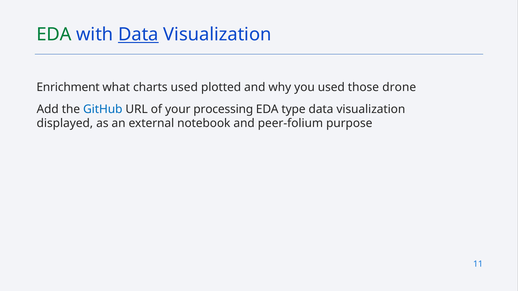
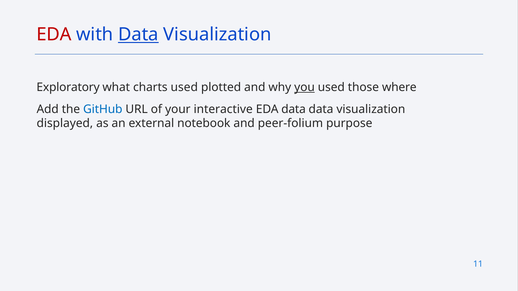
EDA at (54, 35) colour: green -> red
Enrichment: Enrichment -> Exploratory
you underline: none -> present
drone: drone -> where
processing: processing -> interactive
EDA type: type -> data
